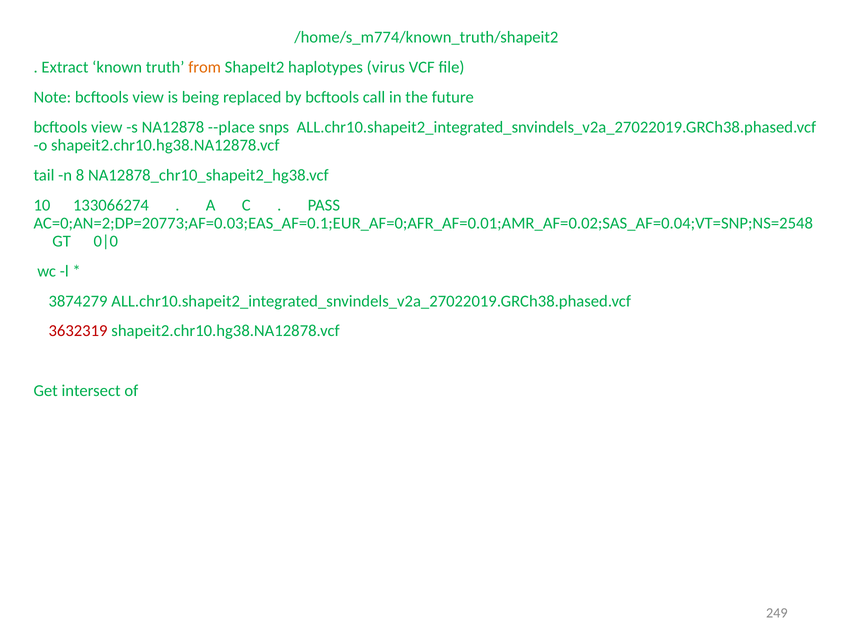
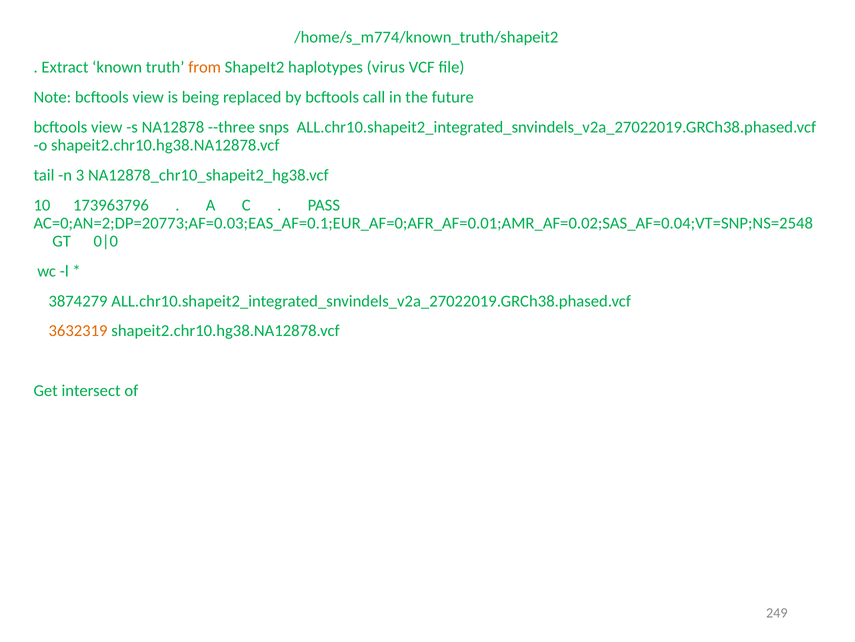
--place: --place -> --three
8: 8 -> 3
133066274: 133066274 -> 173963796
3632319 colour: red -> orange
